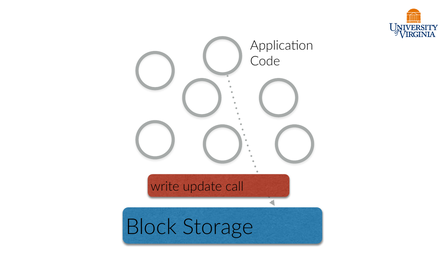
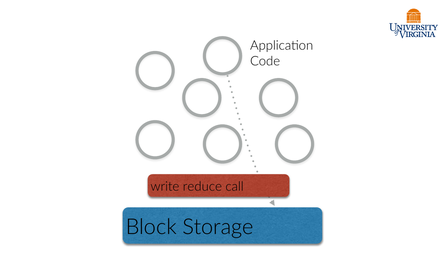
update: update -> reduce
